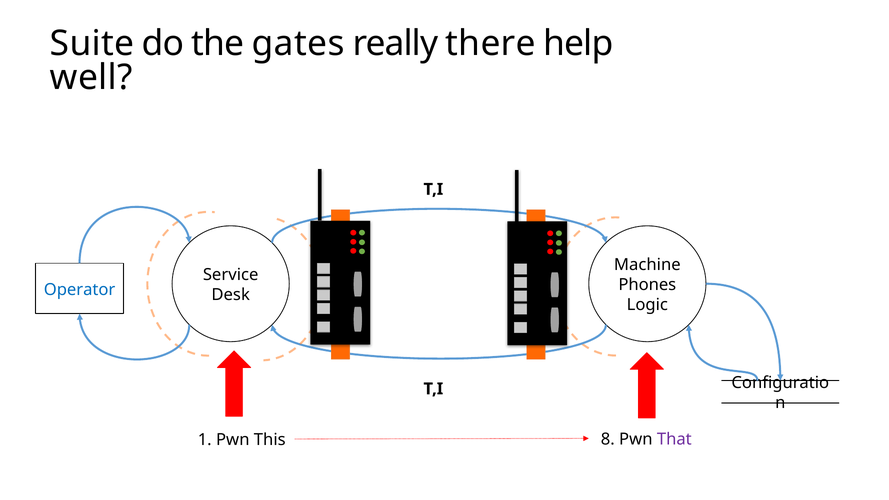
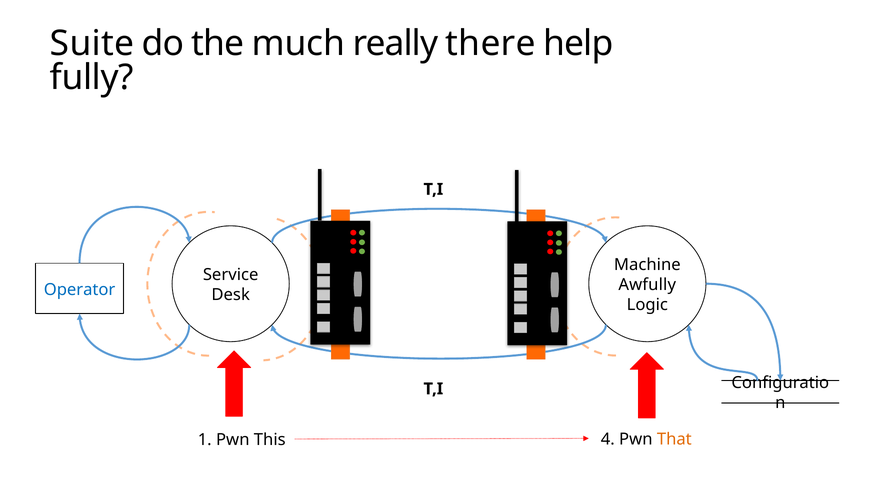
gates: gates -> much
well: well -> fully
Phones: Phones -> Awfully
8: 8 -> 4
That colour: purple -> orange
